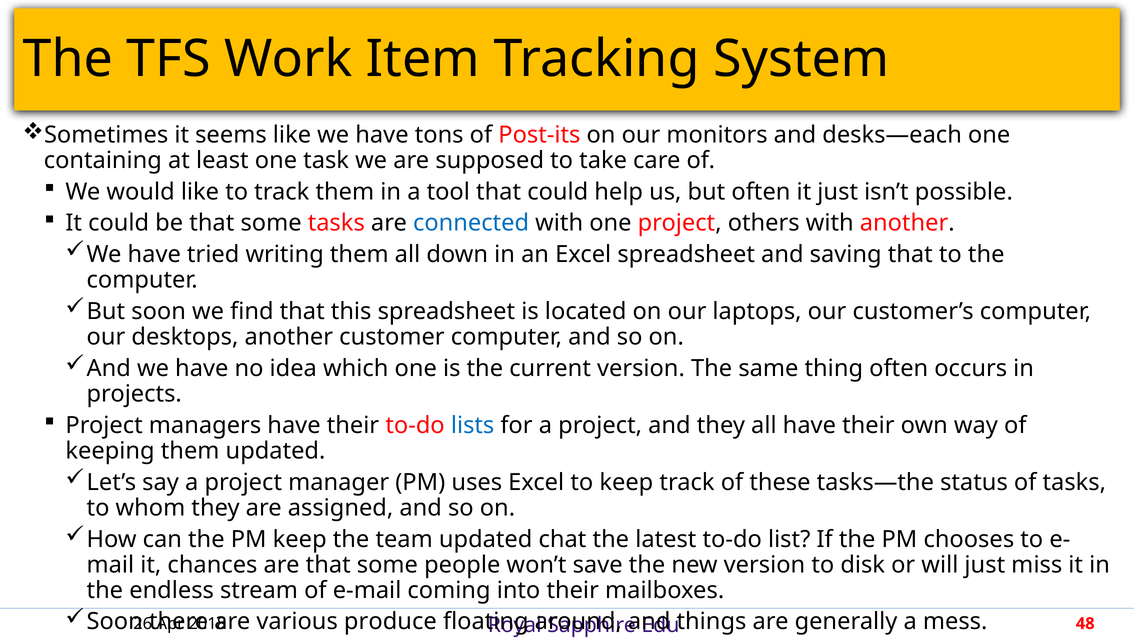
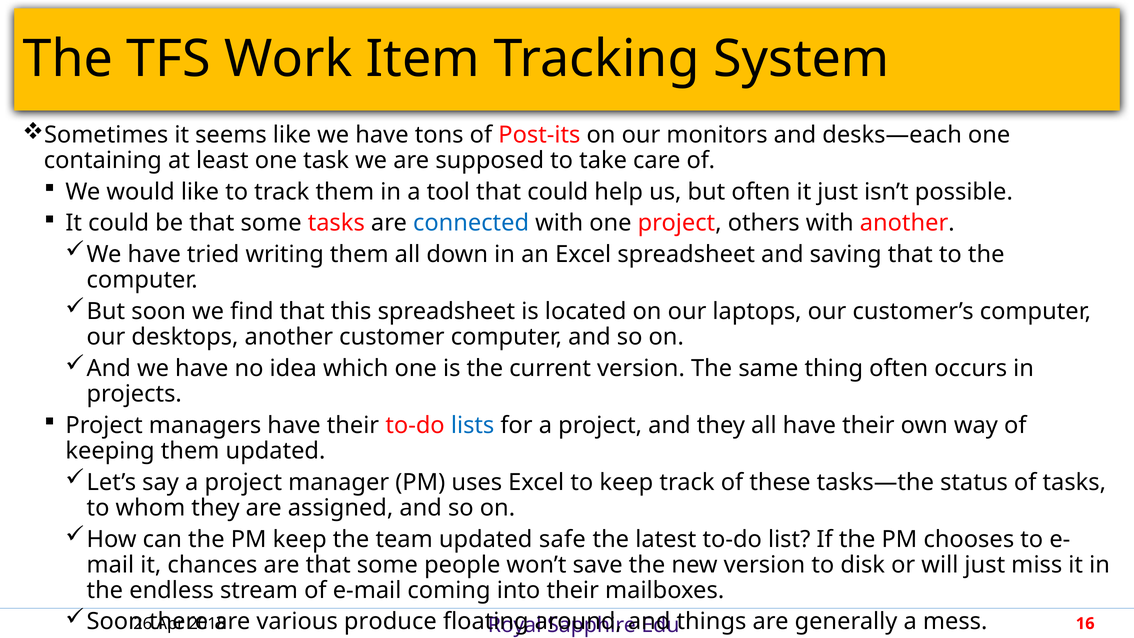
chat: chat -> safe
48: 48 -> 16
